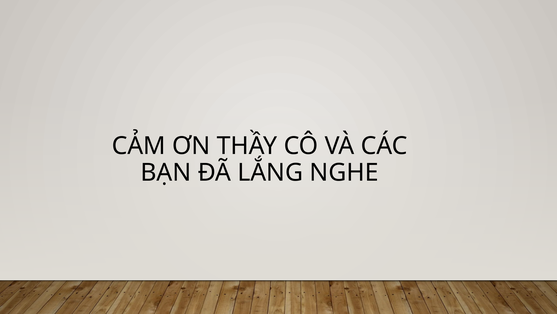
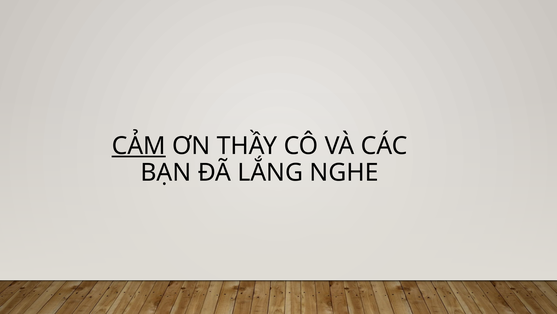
CẢM underline: none -> present
